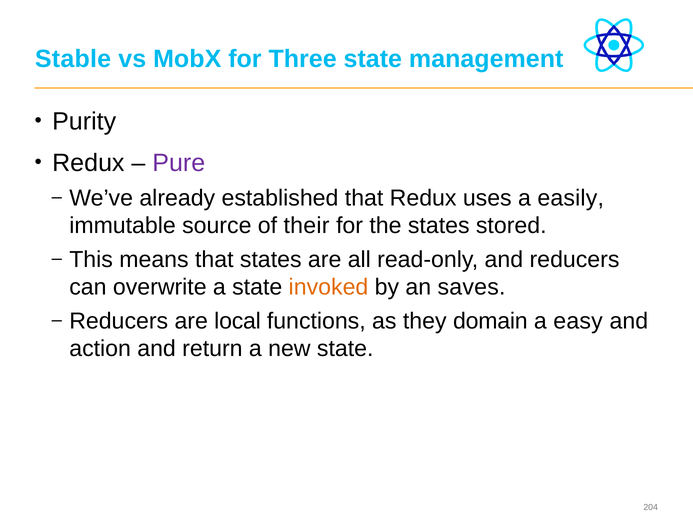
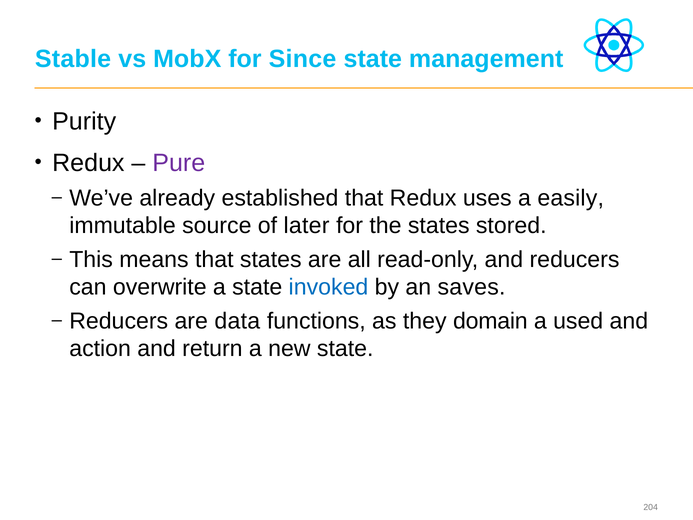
Three: Three -> Since
their: their -> later
invoked colour: orange -> blue
local: local -> data
easy: easy -> used
